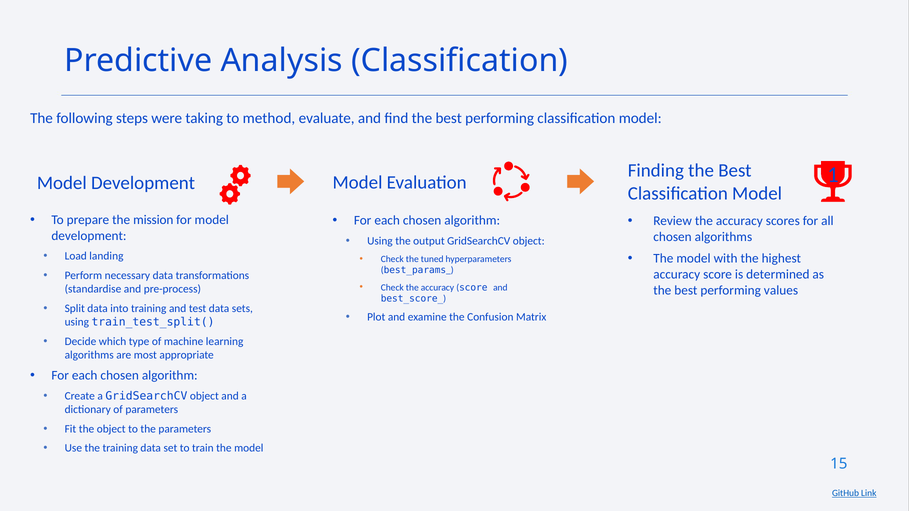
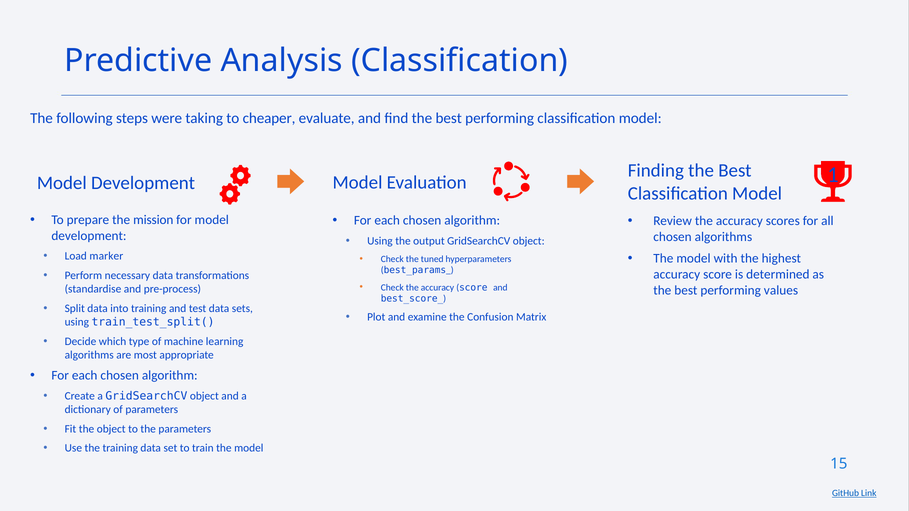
method: method -> cheaper
landing: landing -> marker
